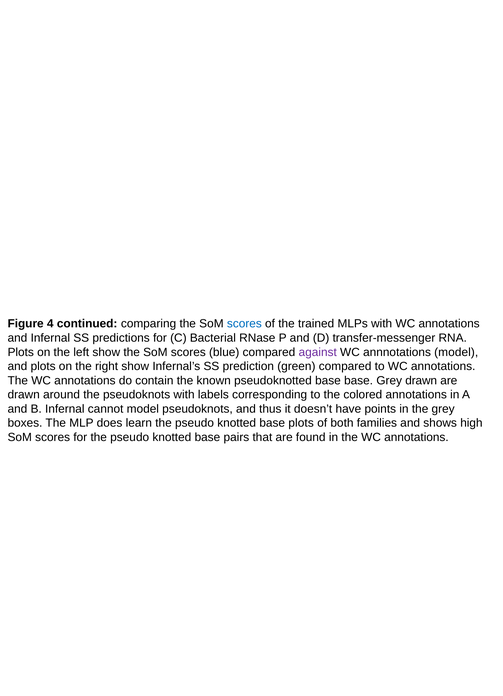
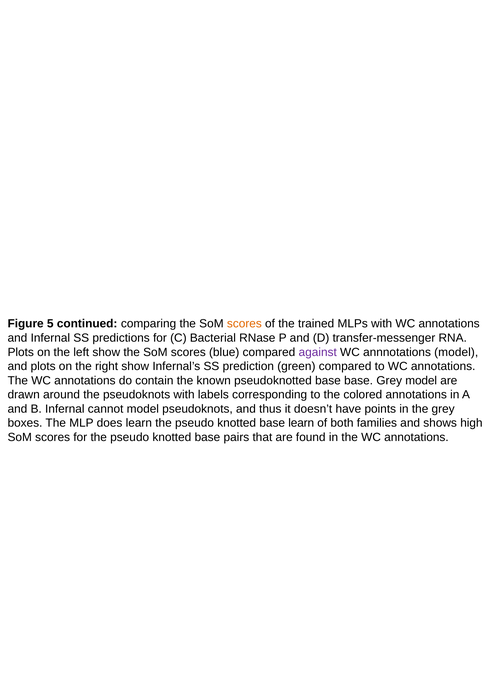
4: 4 -> 5
scores at (244, 324) colour: blue -> orange
Grey drawn: drawn -> model
base plots: plots -> learn
